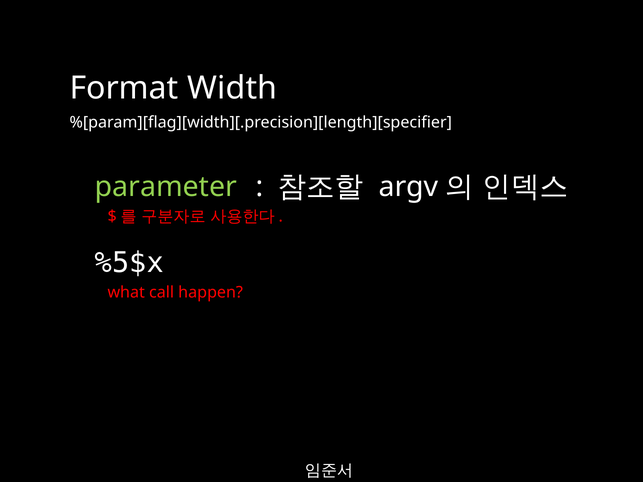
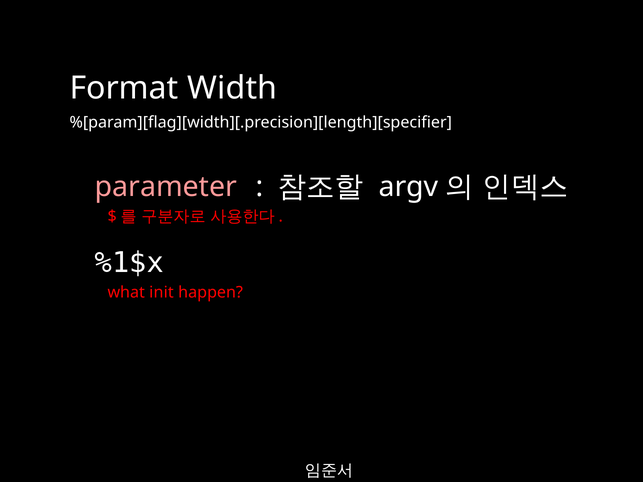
parameter colour: light green -> pink
%5$x: %5$x -> %1$x
call: call -> init
